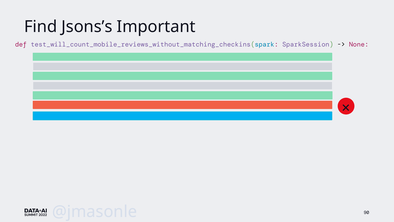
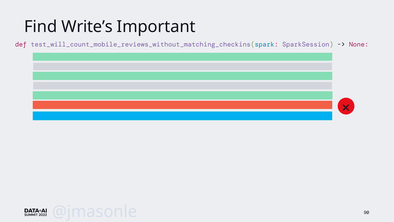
Jsons’s: Jsons’s -> Write’s
